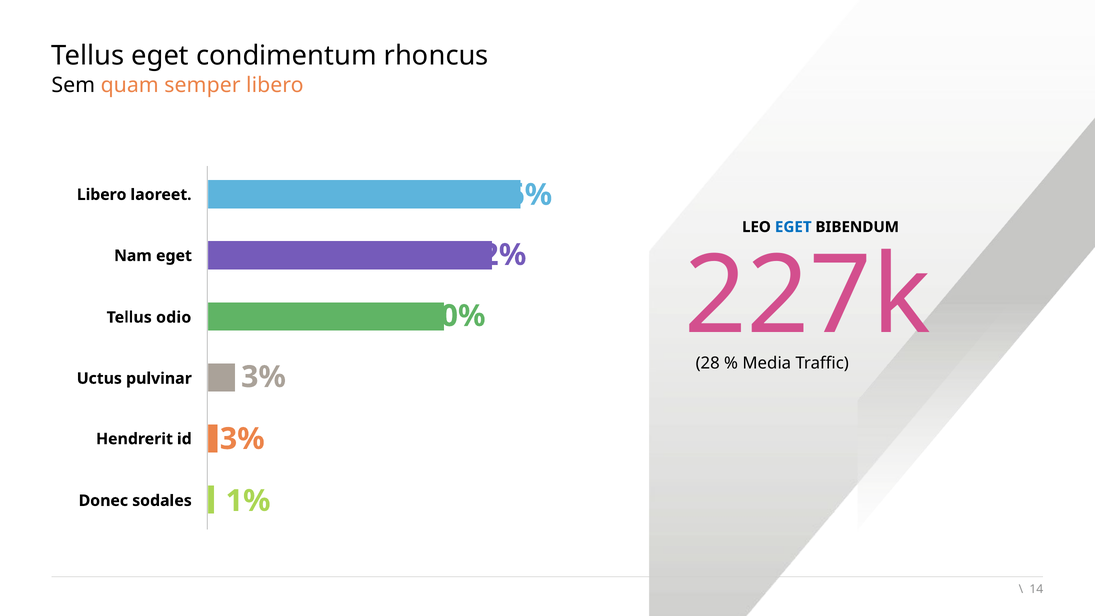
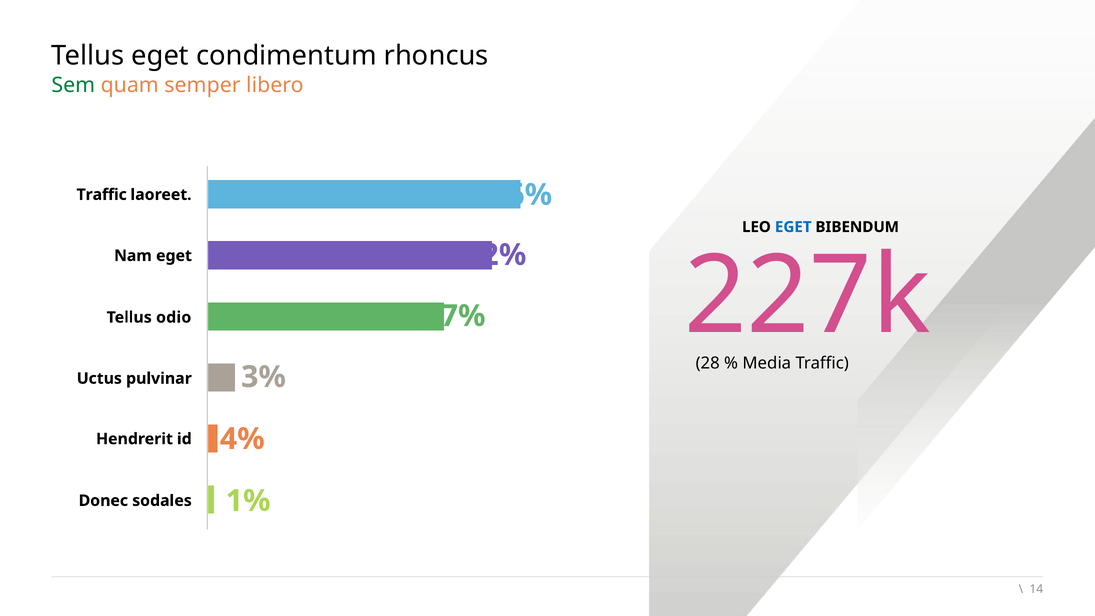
Sem colour: black -> green
Libero at (102, 195): Libero -> Traffic
30%: 30% -> 57%
3% at (242, 439): 3% -> 4%
